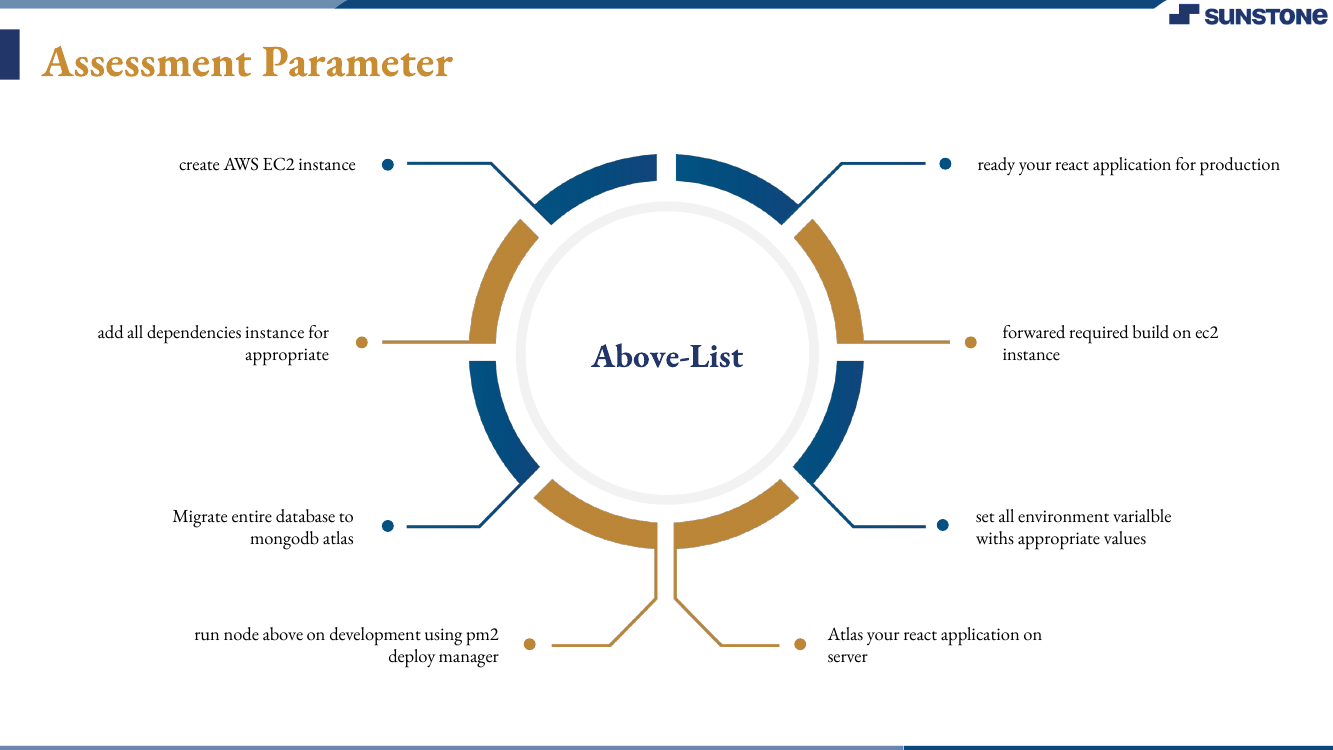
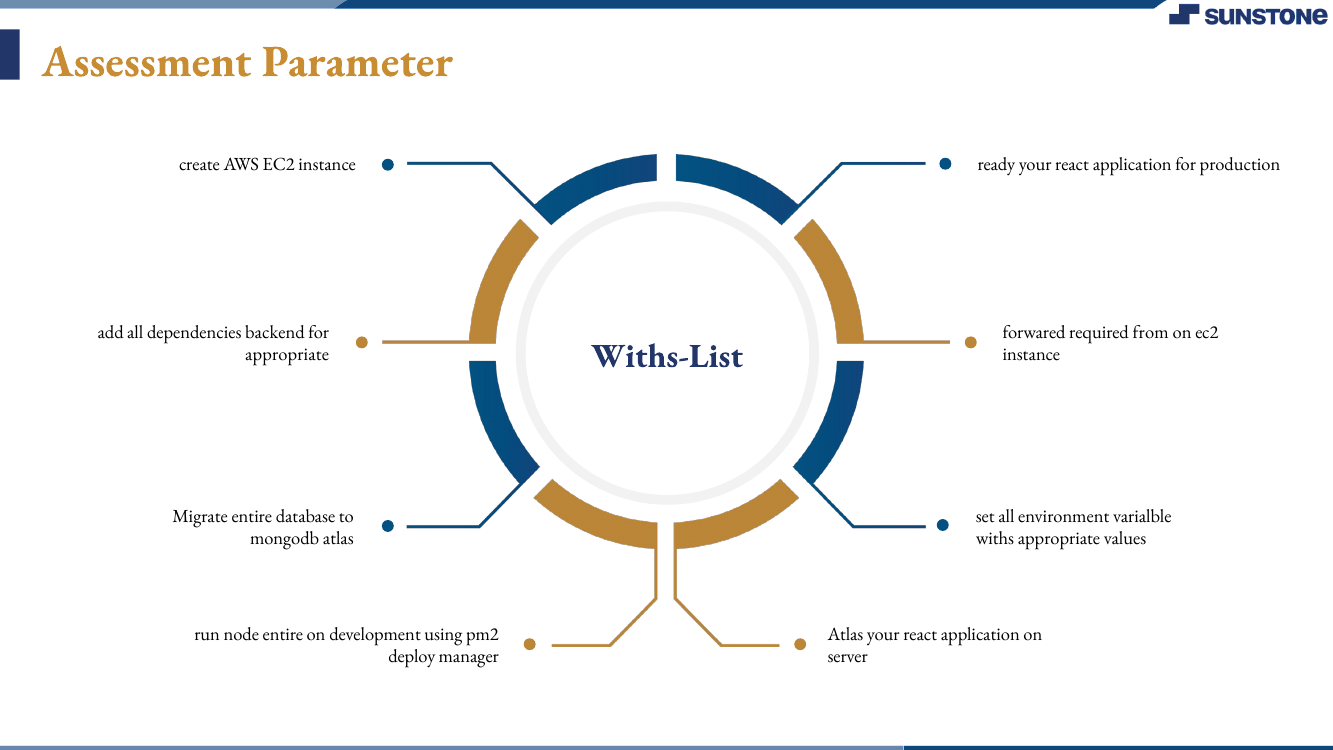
dependencies instance: instance -> backend
build: build -> from
Above-List: Above-List -> Withs-List
node above: above -> entire
